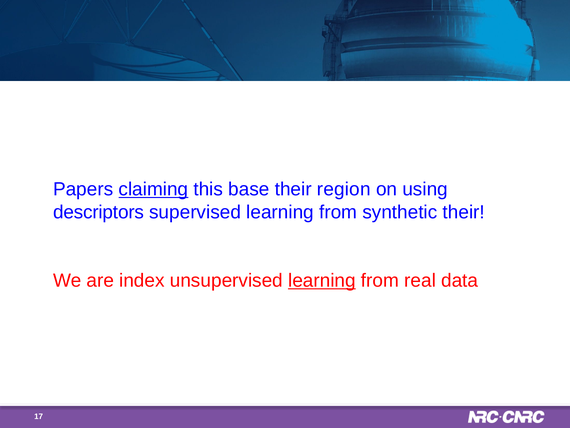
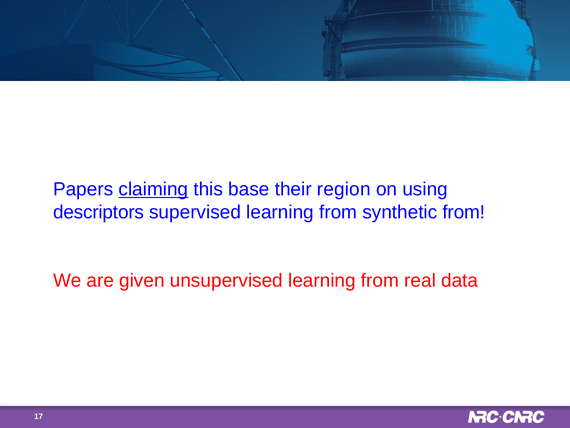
synthetic their: their -> from
index: index -> given
learning at (322, 280) underline: present -> none
